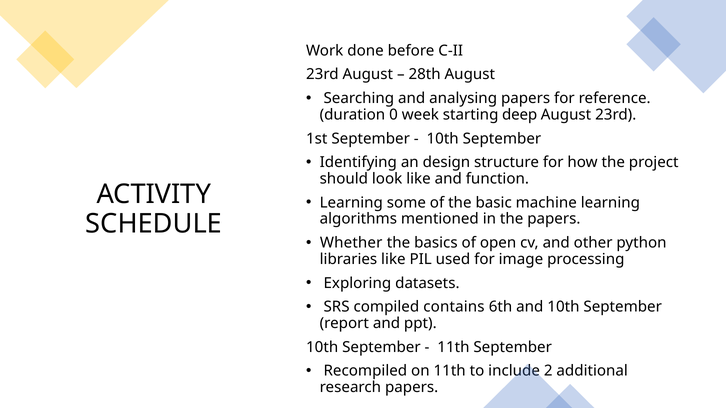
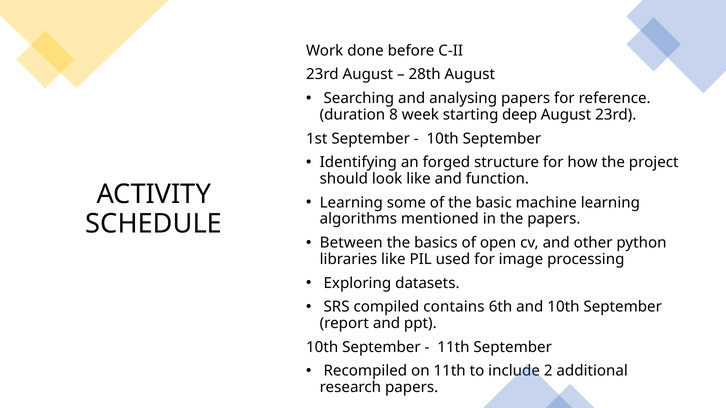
0: 0 -> 8
design: design -> forged
Whether: Whether -> Between
